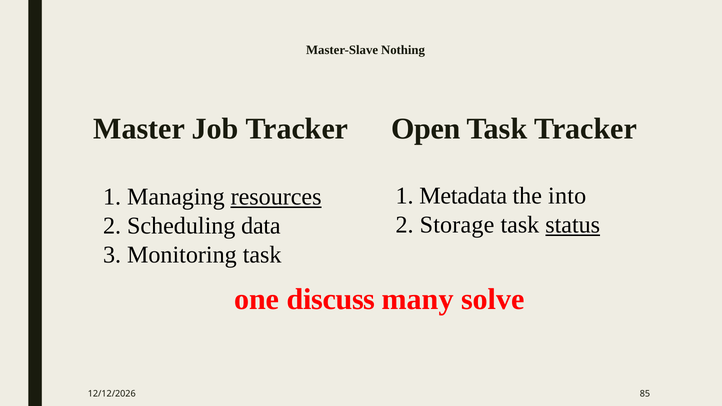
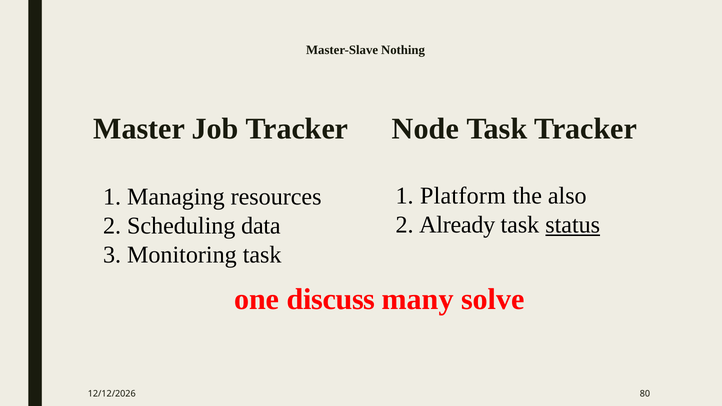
Open: Open -> Node
Metadata: Metadata -> Platform
into: into -> also
resources underline: present -> none
Storage: Storage -> Already
85: 85 -> 80
